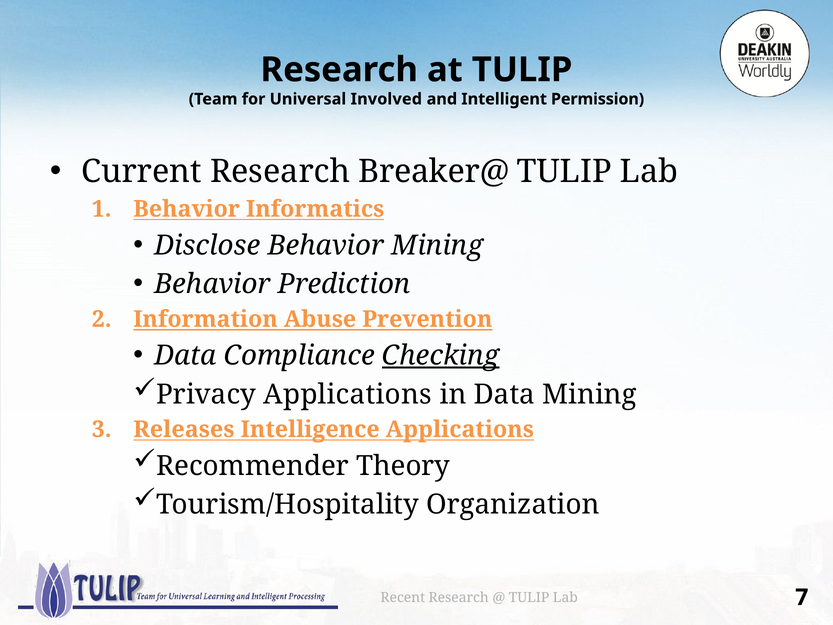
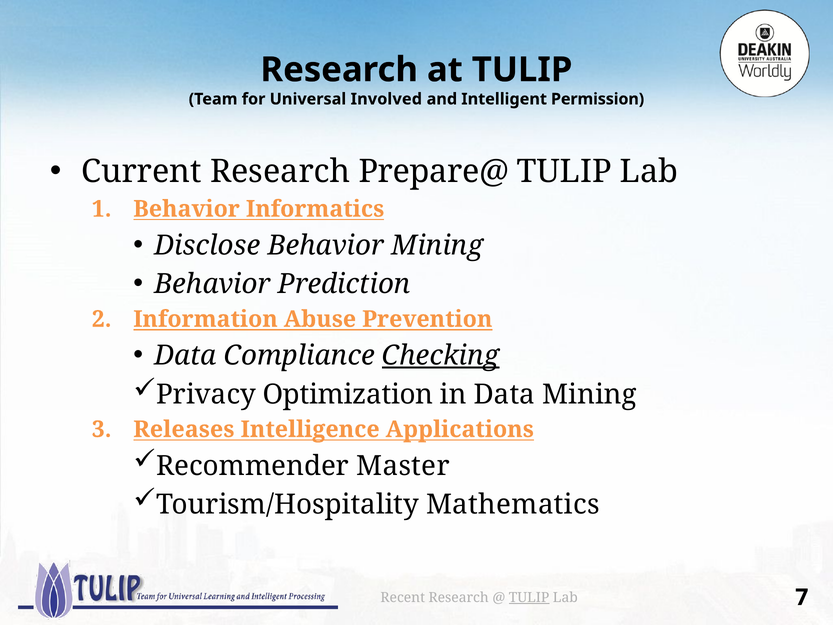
Breaker@: Breaker@ -> Prepare@
Privacy Applications: Applications -> Optimization
Theory: Theory -> Master
Organization: Organization -> Mathematics
TULIP at (529, 597) underline: none -> present
